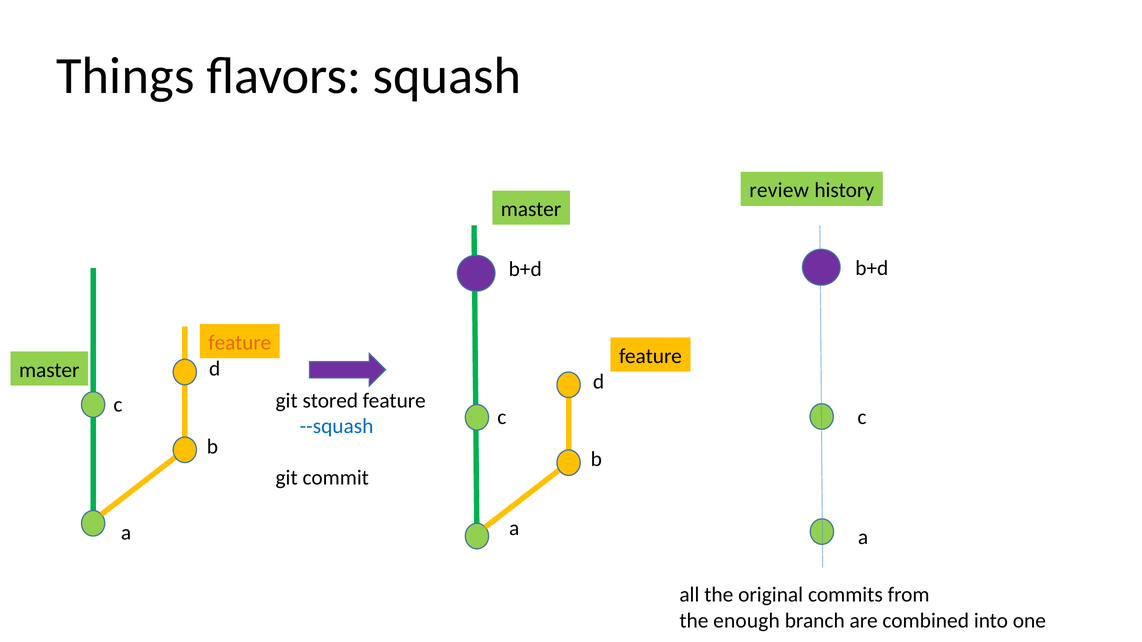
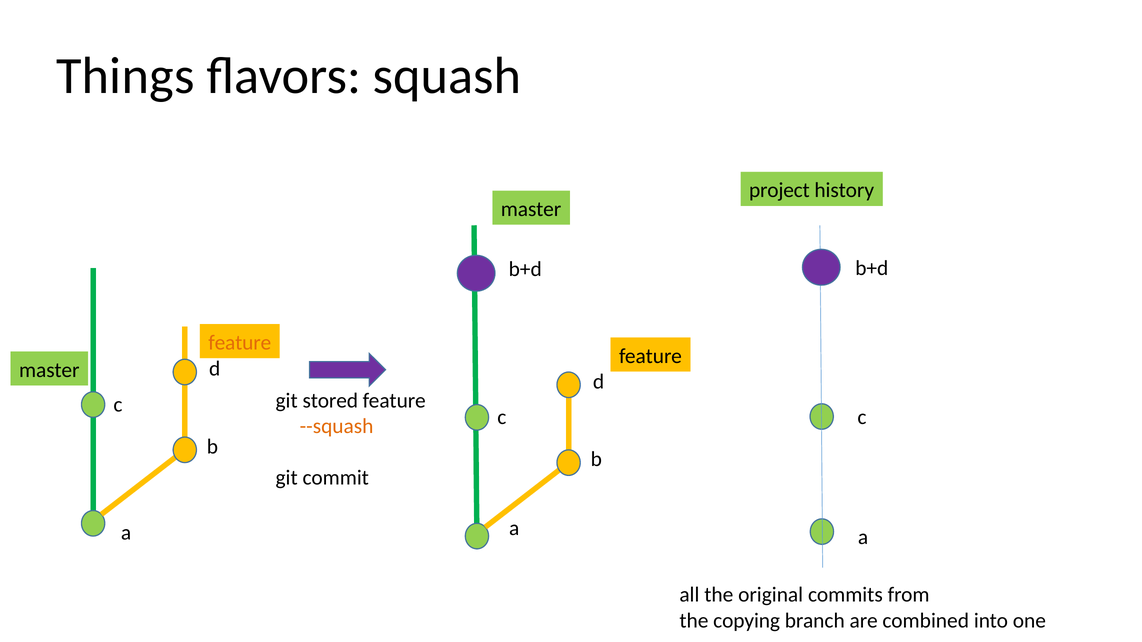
review: review -> project
--squash colour: blue -> orange
enough: enough -> copying
